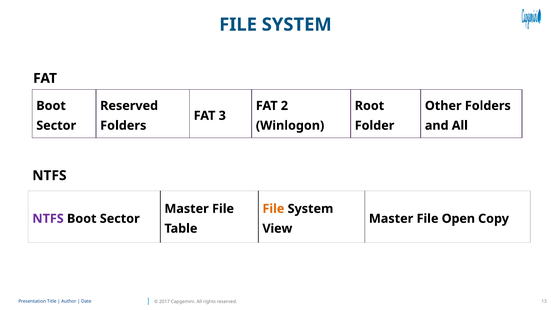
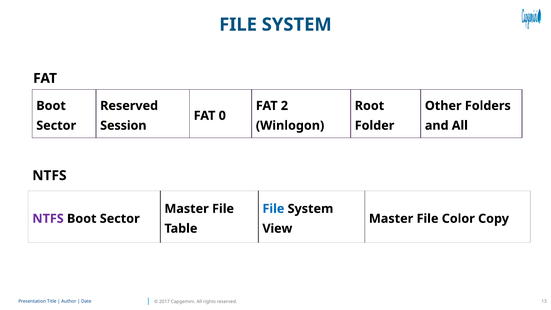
3: 3 -> 0
Folders at (123, 126): Folders -> Session
File at (273, 209) colour: orange -> blue
Open: Open -> Color
